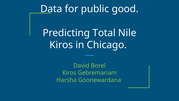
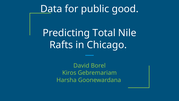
Kiros at (61, 45): Kiros -> Rafts
